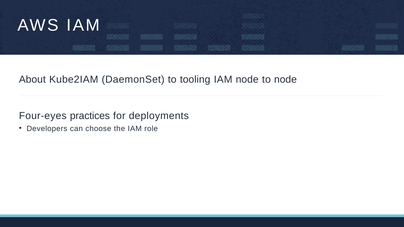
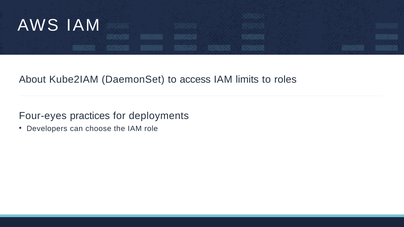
tooling: tooling -> access
IAM node: node -> limits
to node: node -> roles
